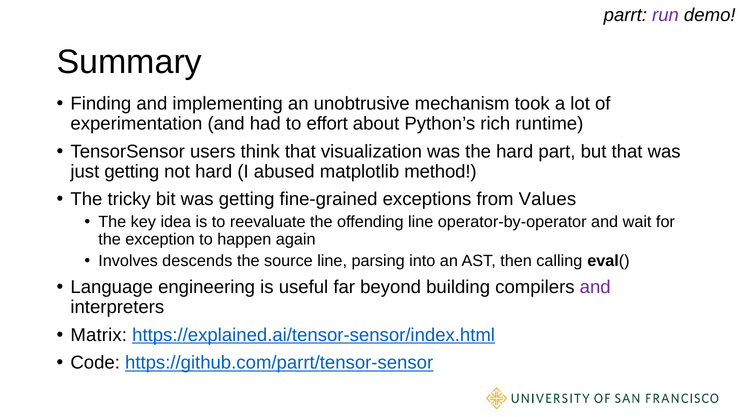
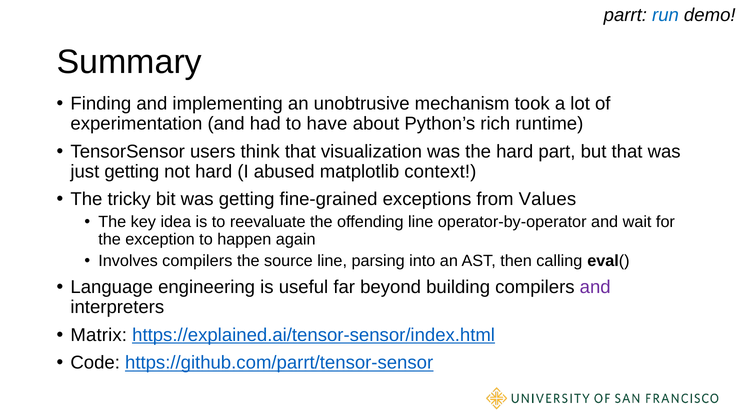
run colour: purple -> blue
effort: effort -> have
method: method -> context
Involves descends: descends -> compilers
